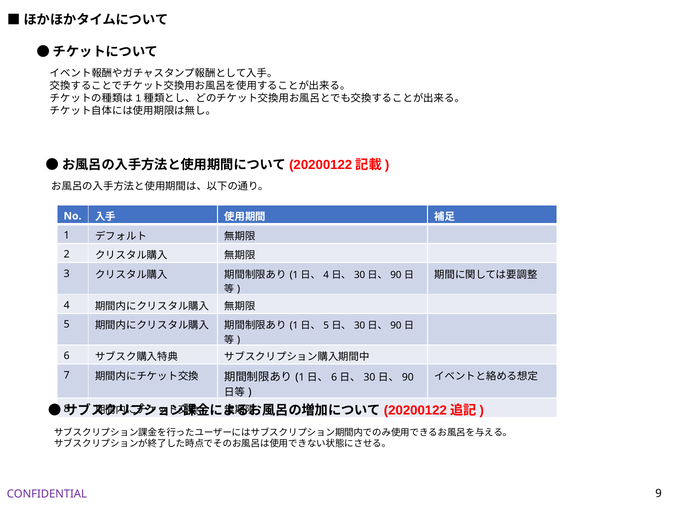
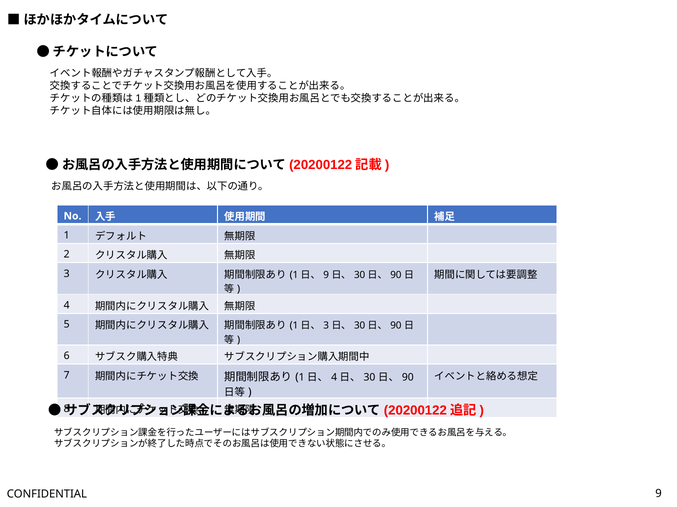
4 at (326, 275): 4 -> 9
5 at (326, 326): 5 -> 3
6 at (334, 378): 6 -> 4
CONFIDENTIAL colour: purple -> black
